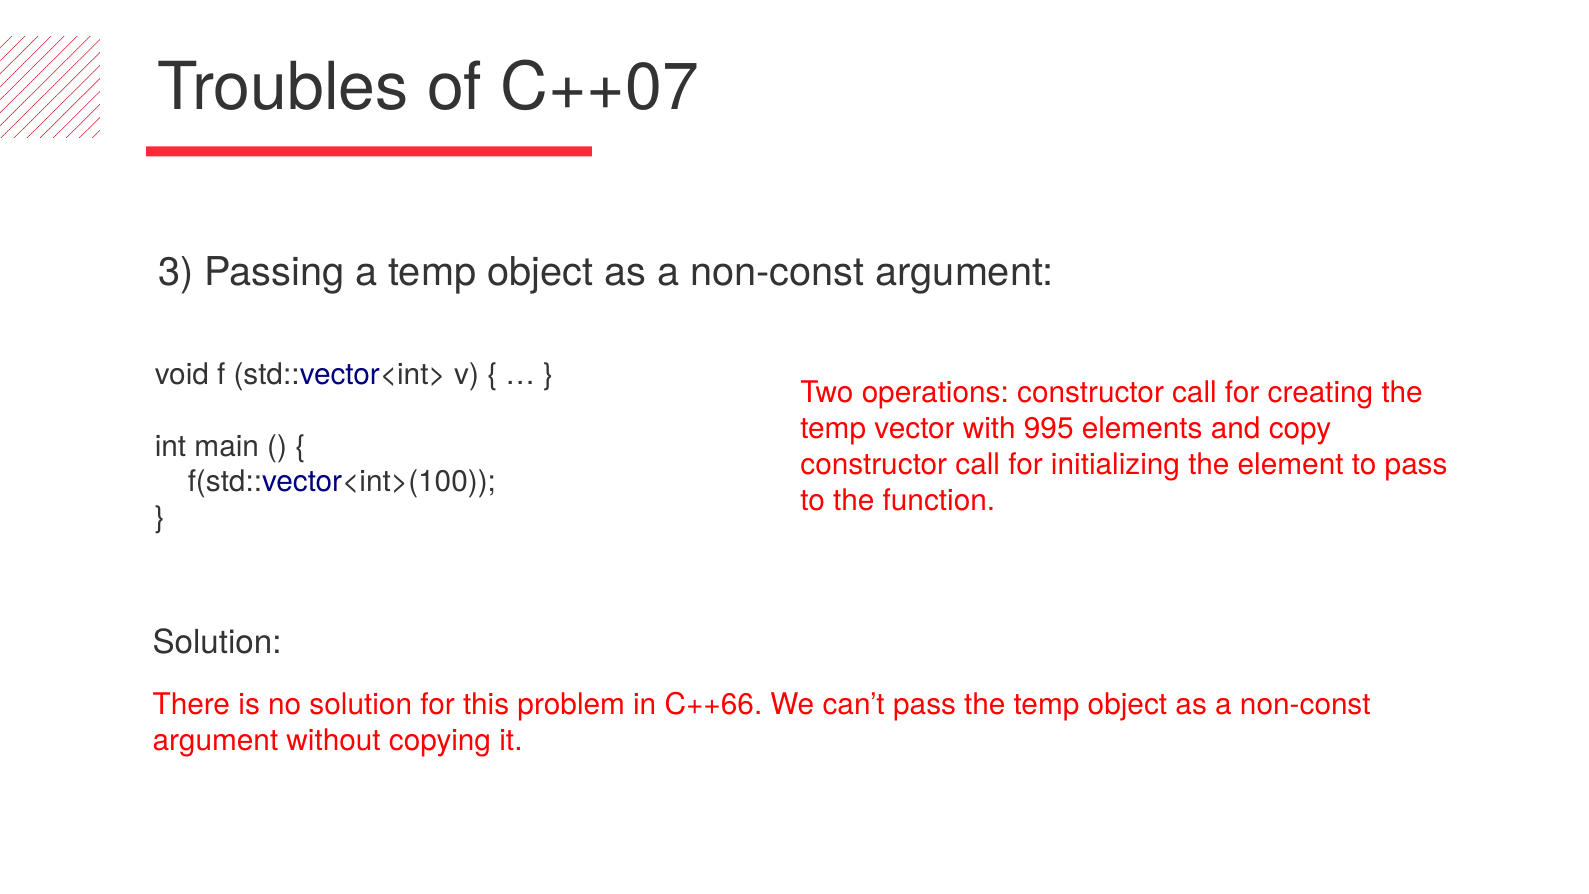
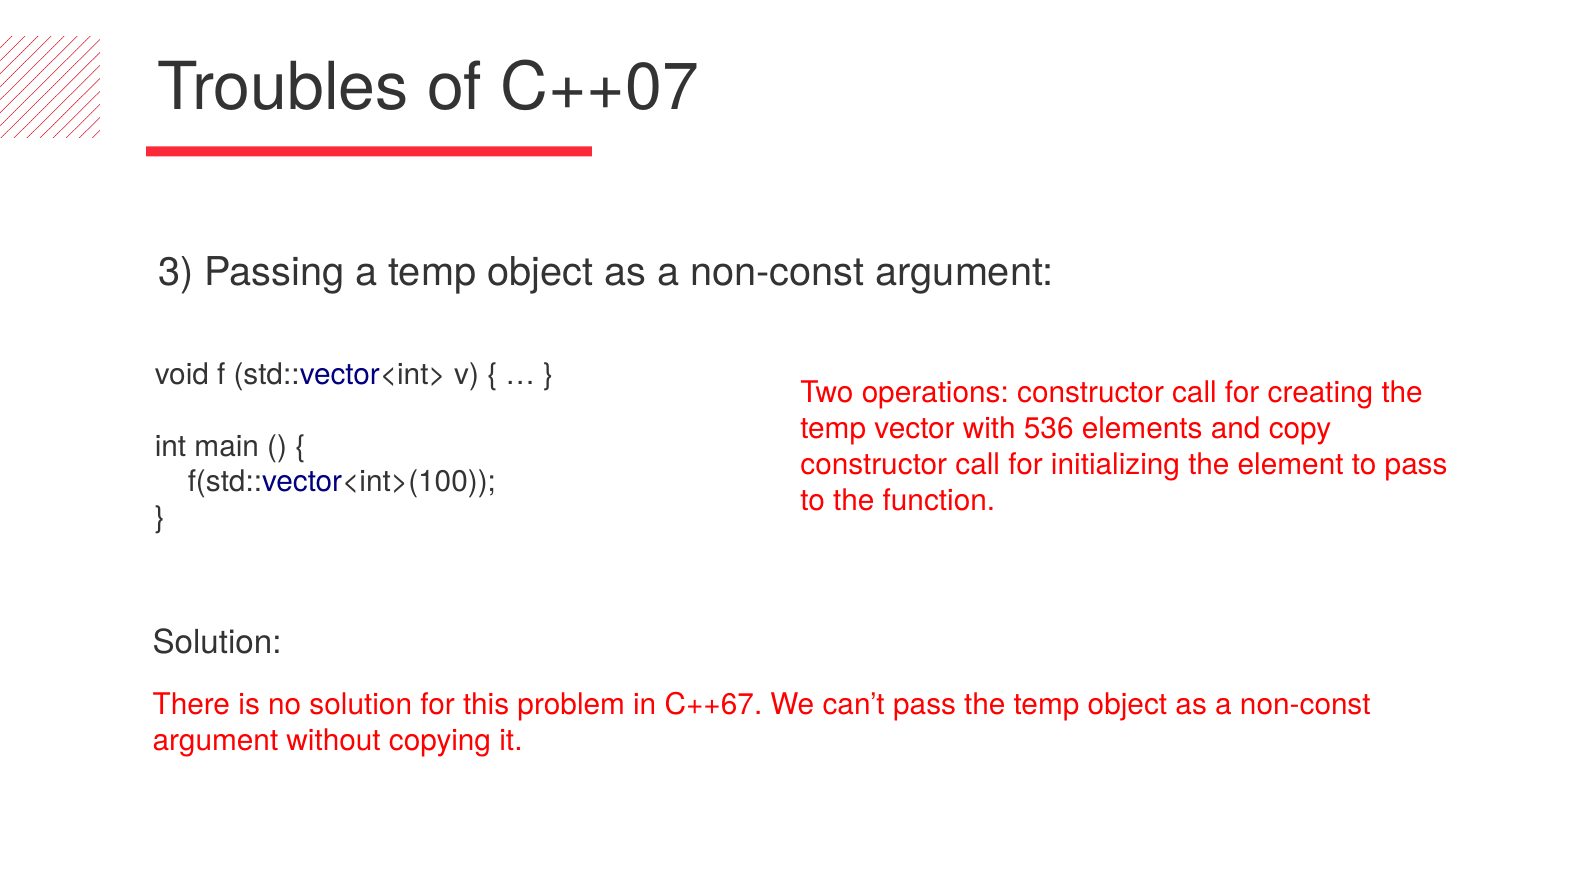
995: 995 -> 536
C++66: C++66 -> C++67
